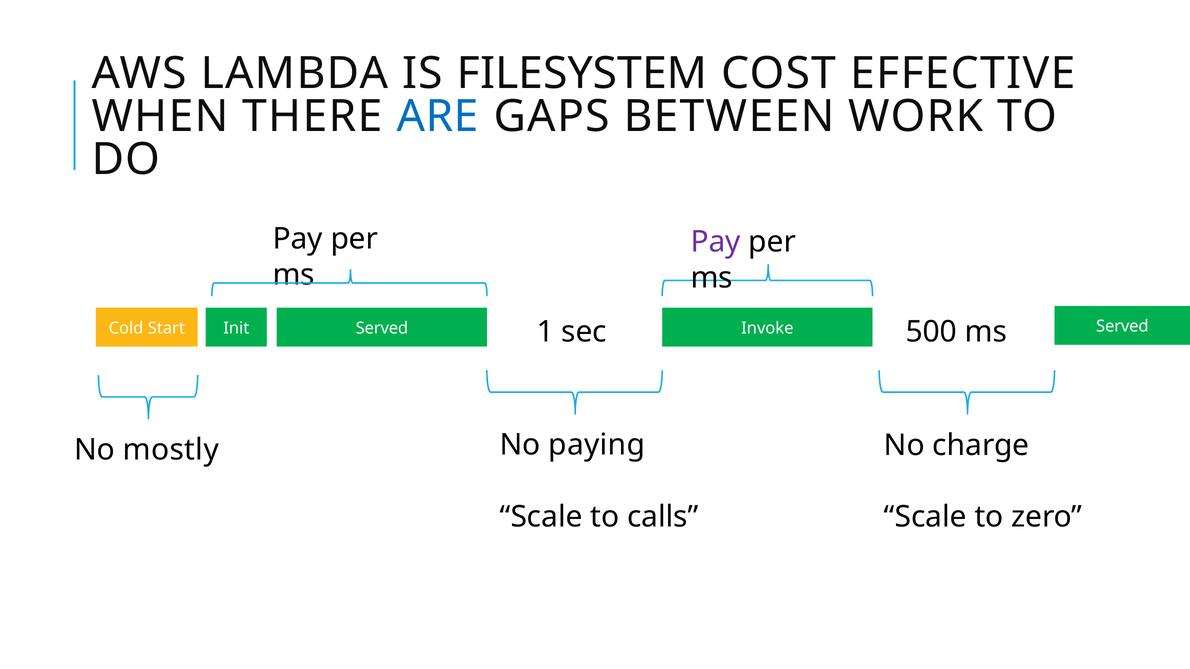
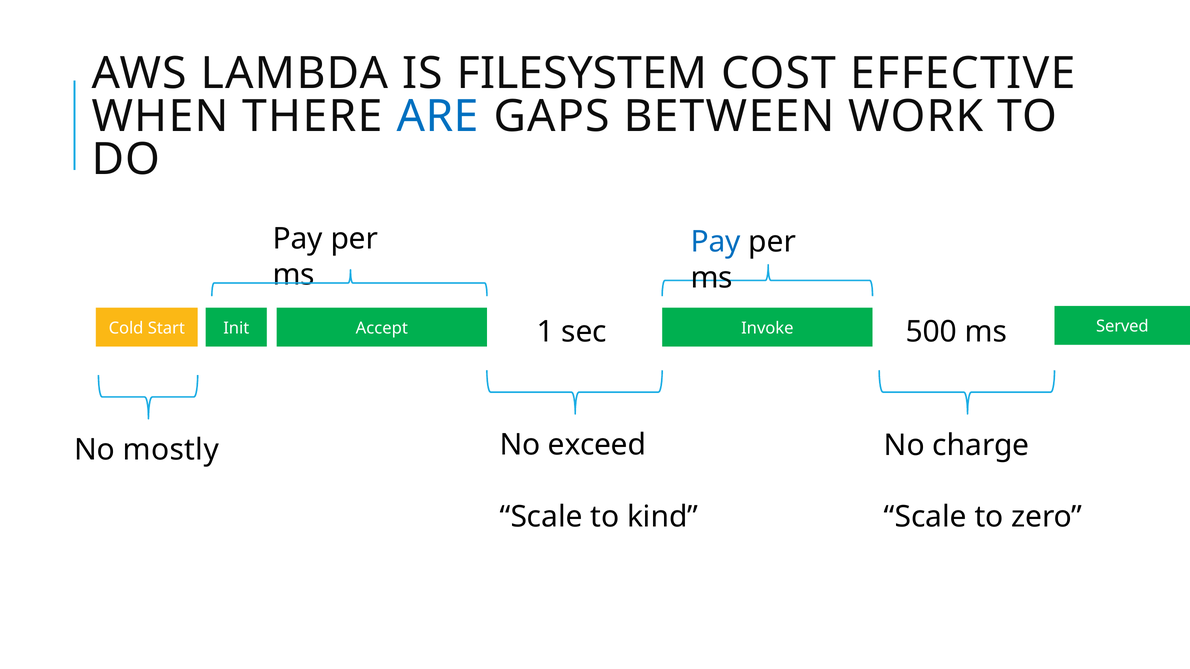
Pay at (716, 242) colour: purple -> blue
Start Served: Served -> Accept
paying: paying -> exceed
calls: calls -> kind
